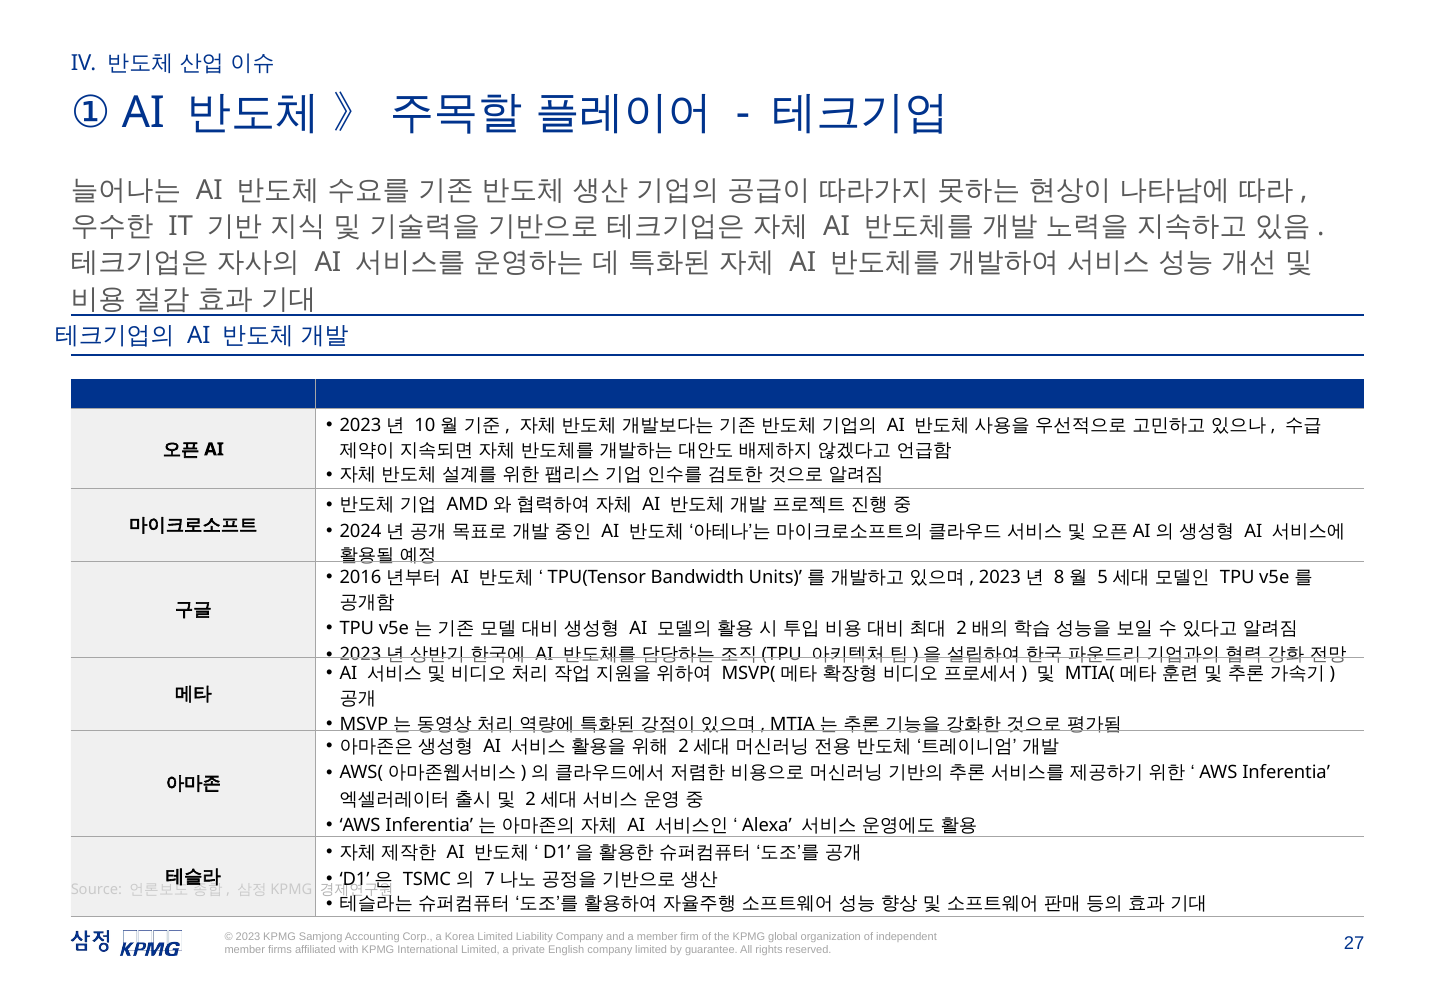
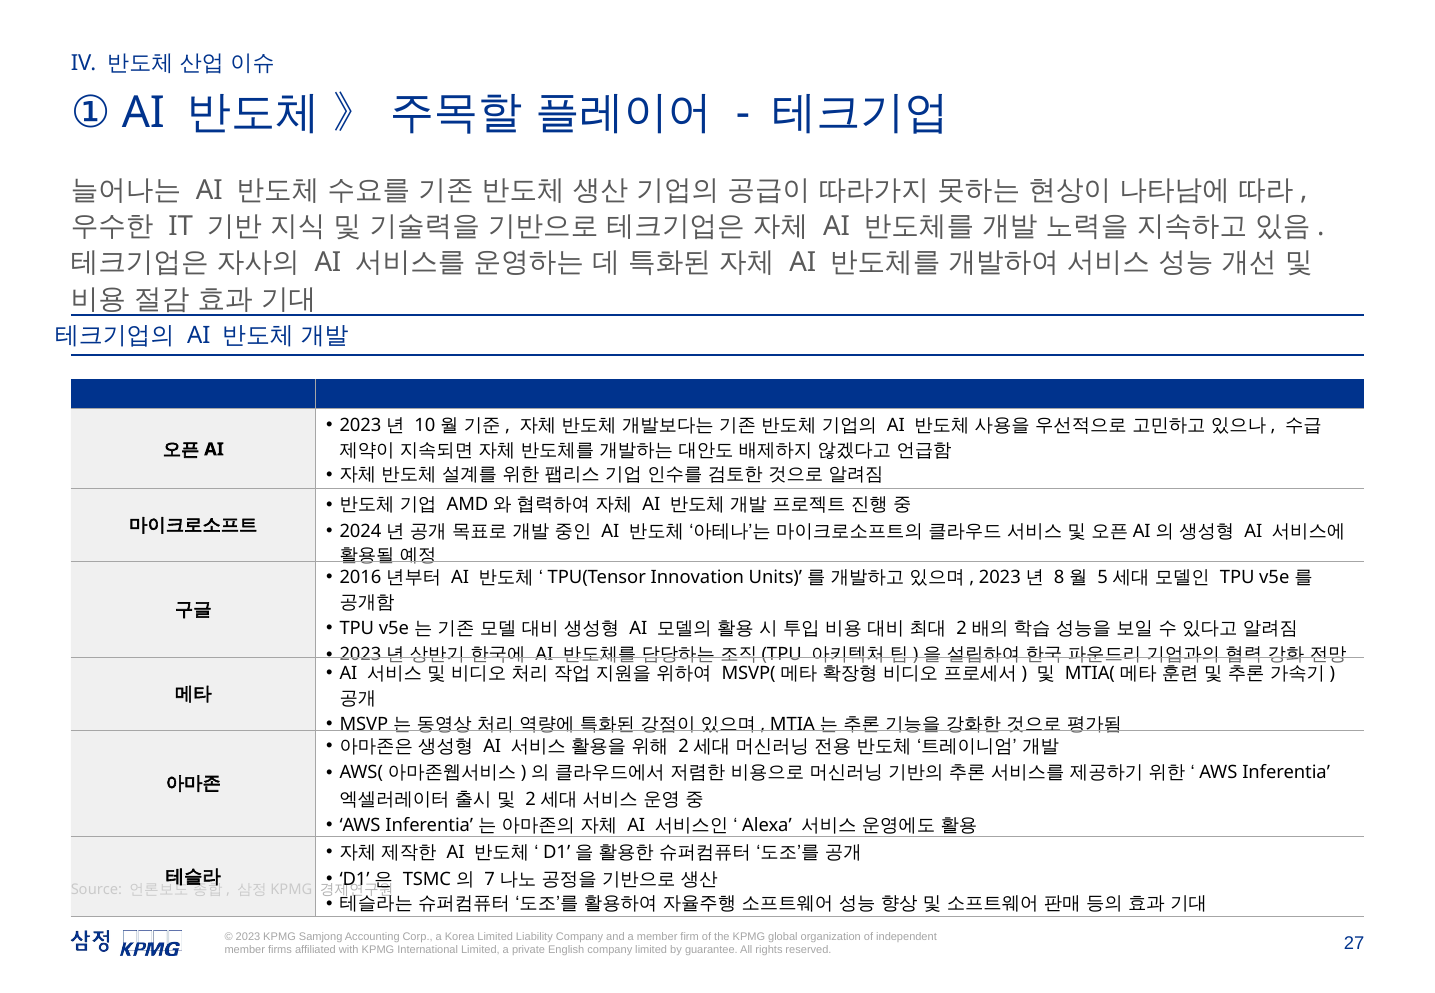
Bandwidth: Bandwidth -> Innovation
